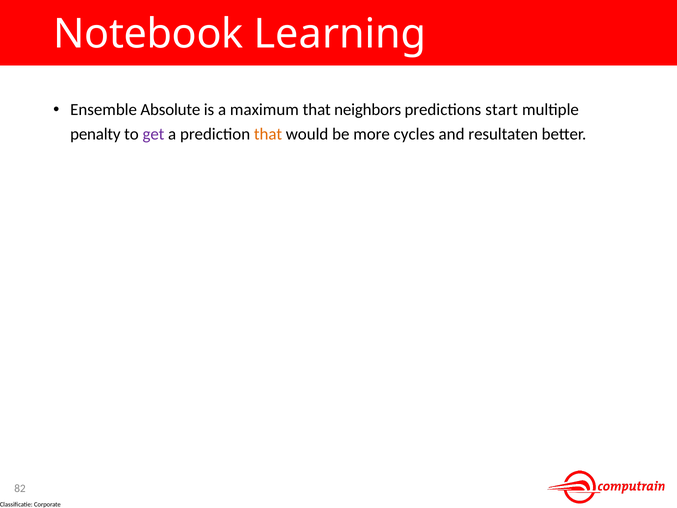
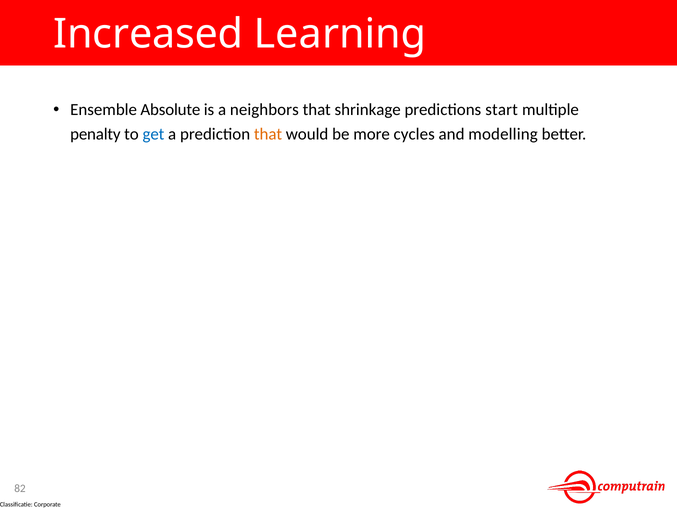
Notebook: Notebook -> Increased
maximum: maximum -> neighbors
neighbors: neighbors -> shrinkage
get colour: purple -> blue
resultaten: resultaten -> modelling
